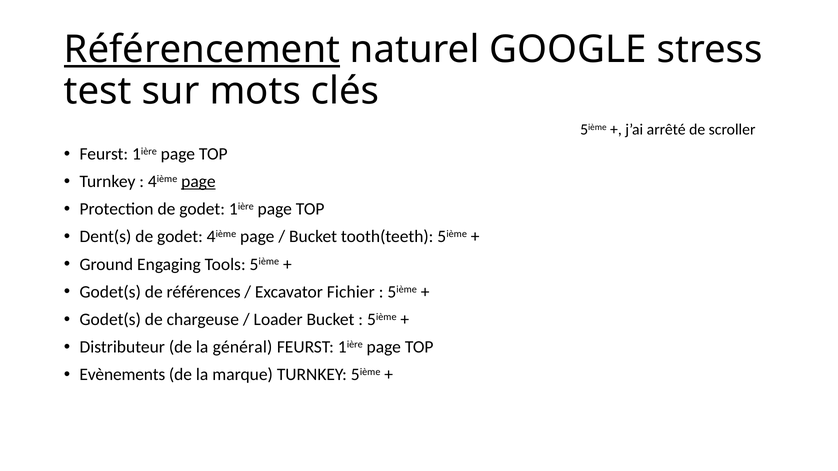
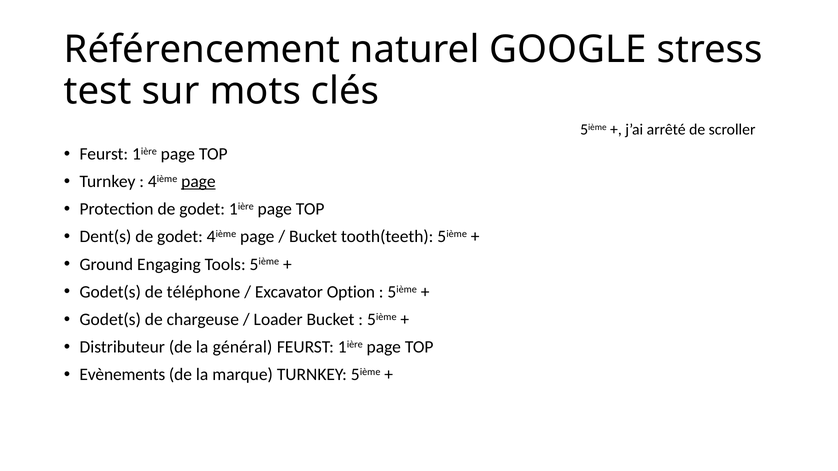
Référencement underline: present -> none
références: références -> téléphone
Fichier: Fichier -> Option
